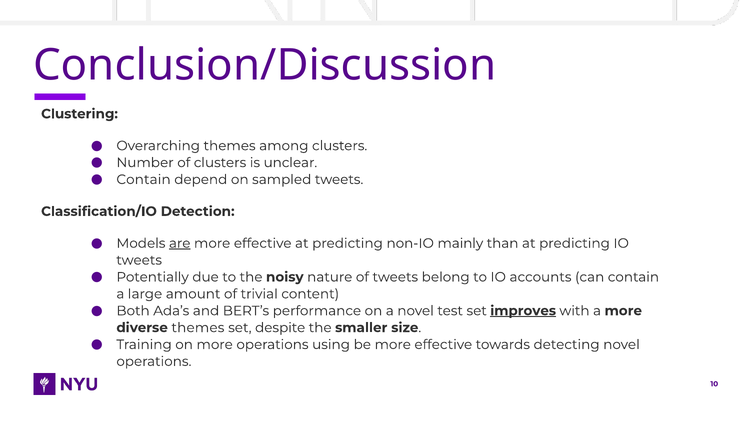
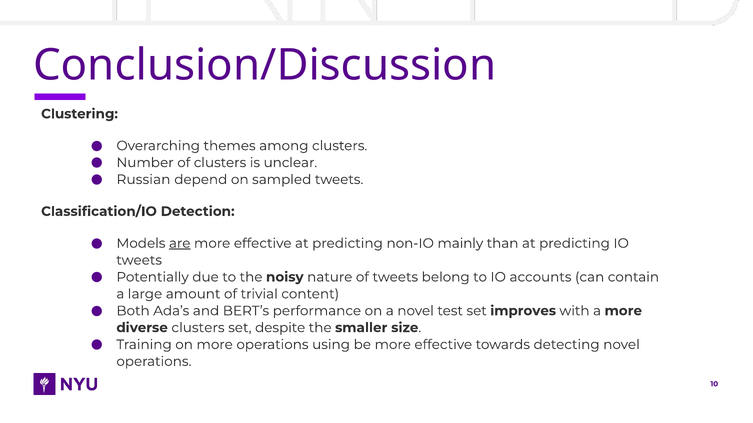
Contain at (144, 180): Contain -> Russian
improves underline: present -> none
diverse themes: themes -> clusters
